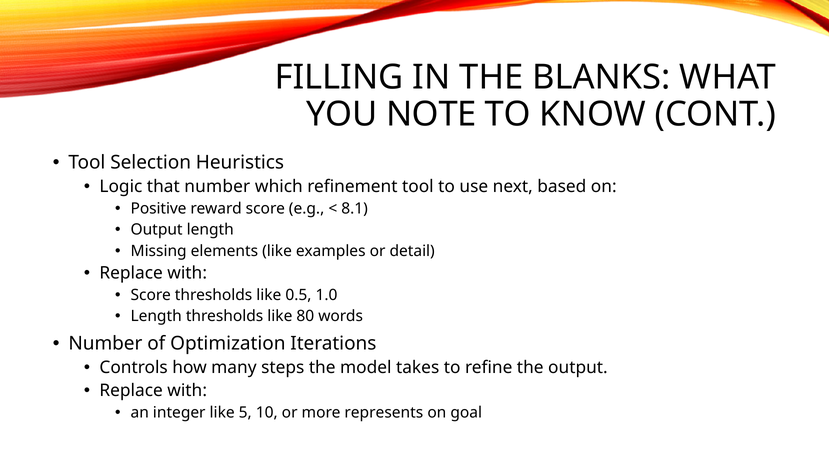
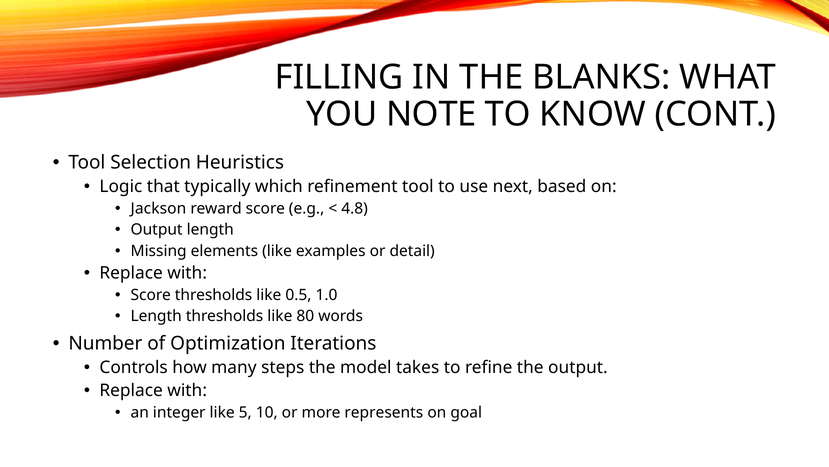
that number: number -> typically
Positive: Positive -> Jackson
8.1: 8.1 -> 4.8
